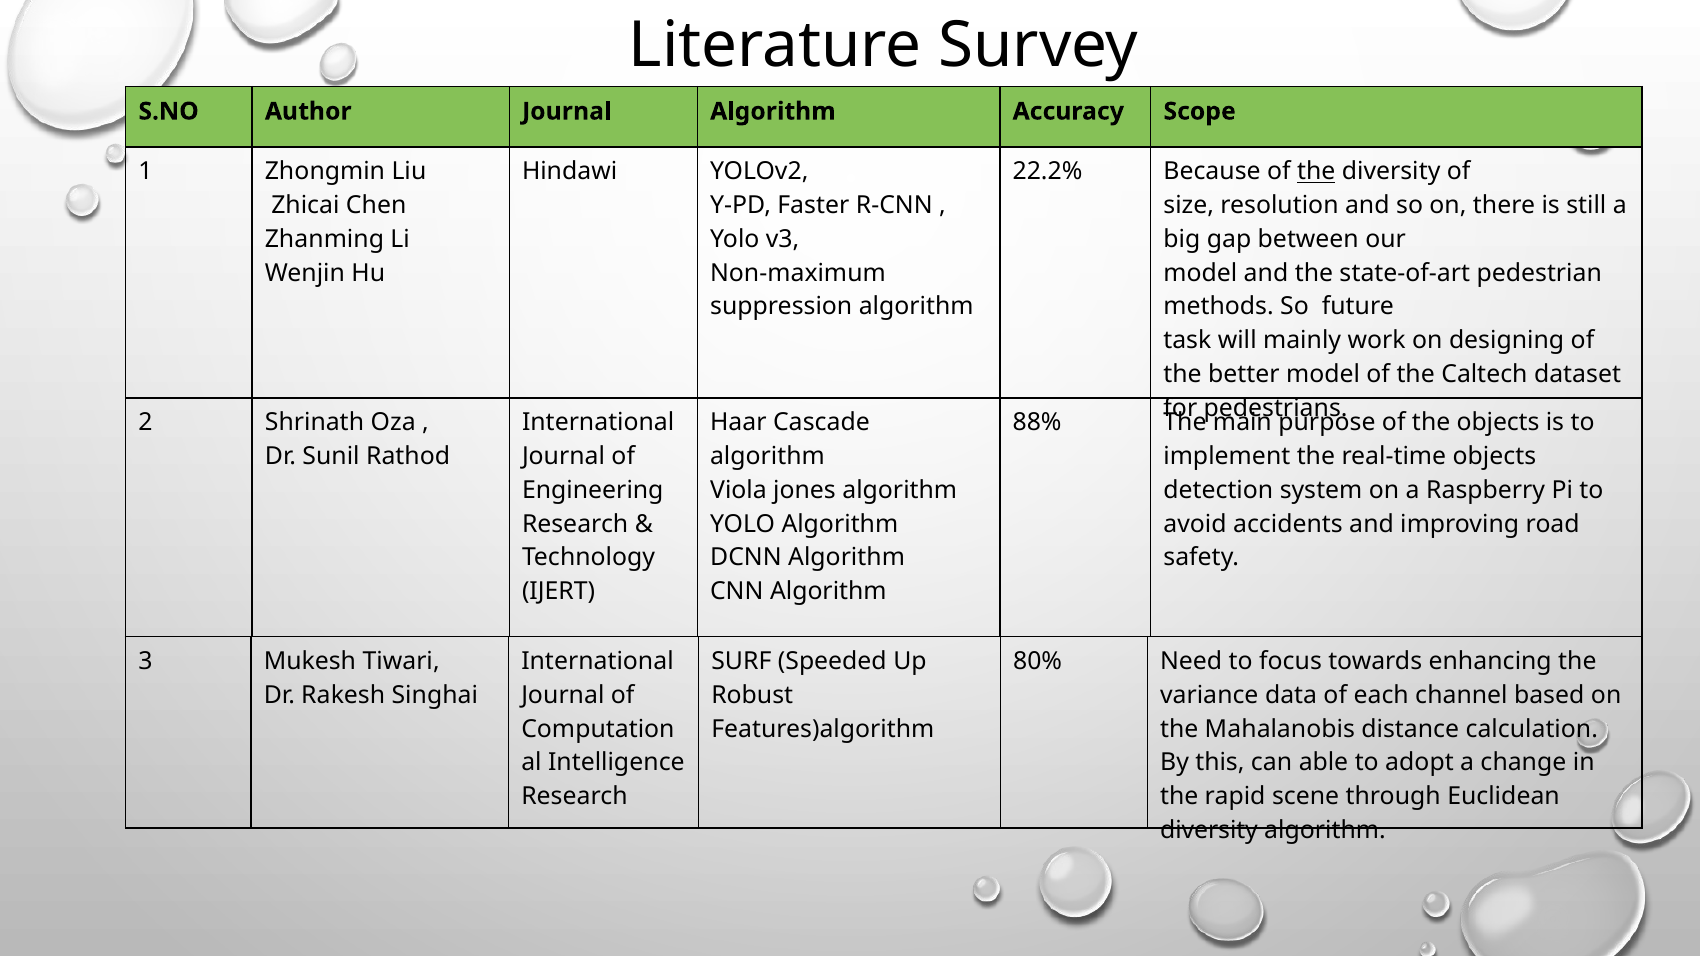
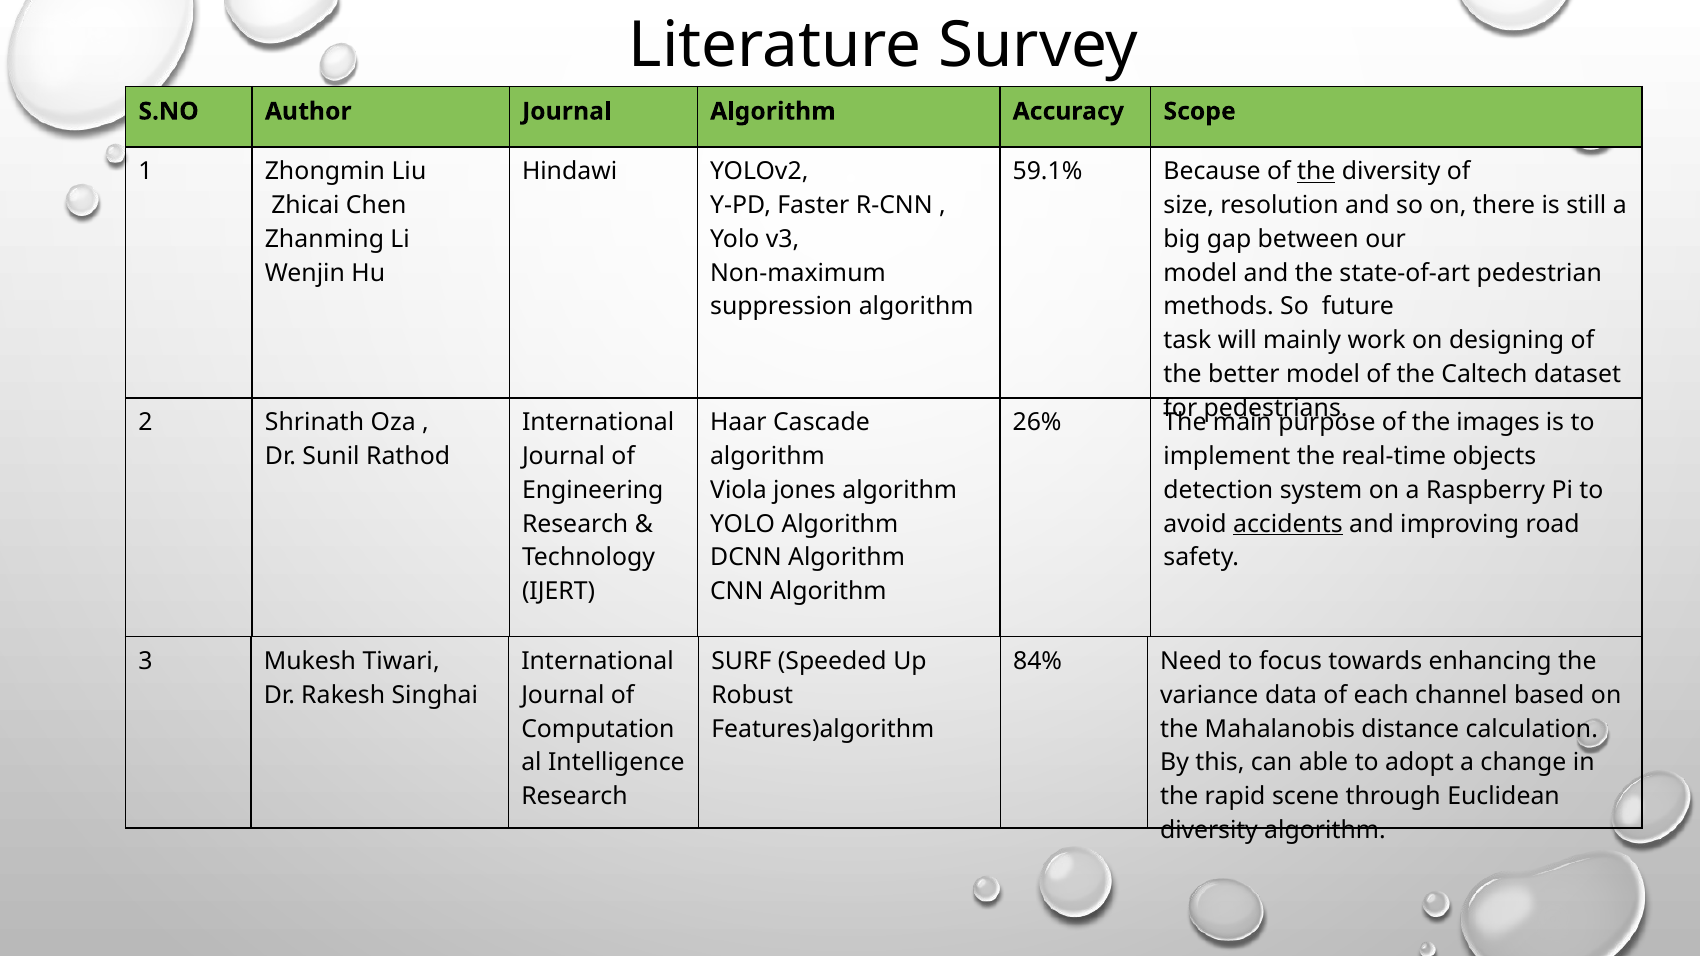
22.2%: 22.2% -> 59.1%
88%: 88% -> 26%
the objects: objects -> images
accidents underline: none -> present
80%: 80% -> 84%
